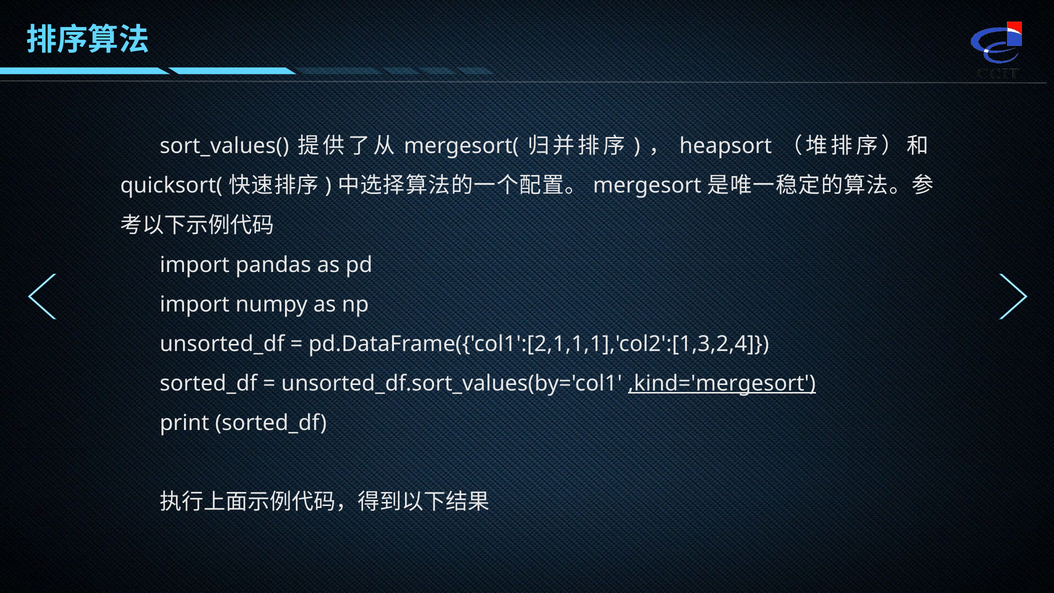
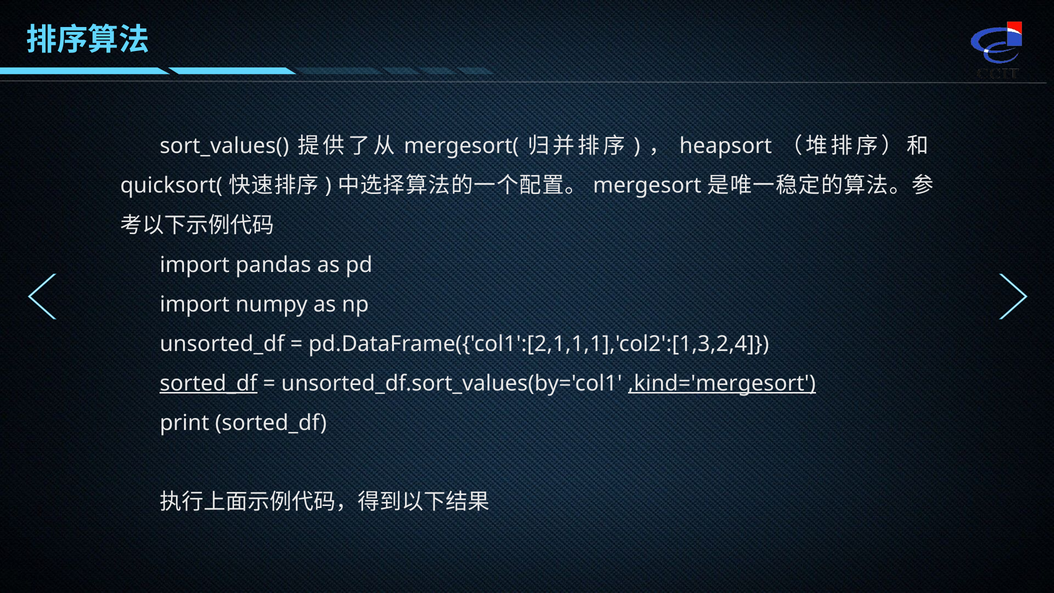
sorted_df at (208, 383) underline: none -> present
